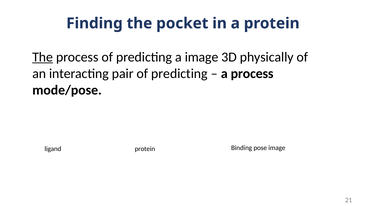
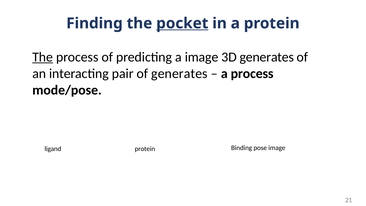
pocket underline: none -> present
3D physically: physically -> generates
pair of predicting: predicting -> generates
